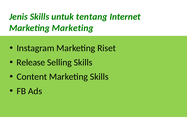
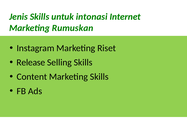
tentang: tentang -> intonasi
Marketing Marketing: Marketing -> Rumuskan
